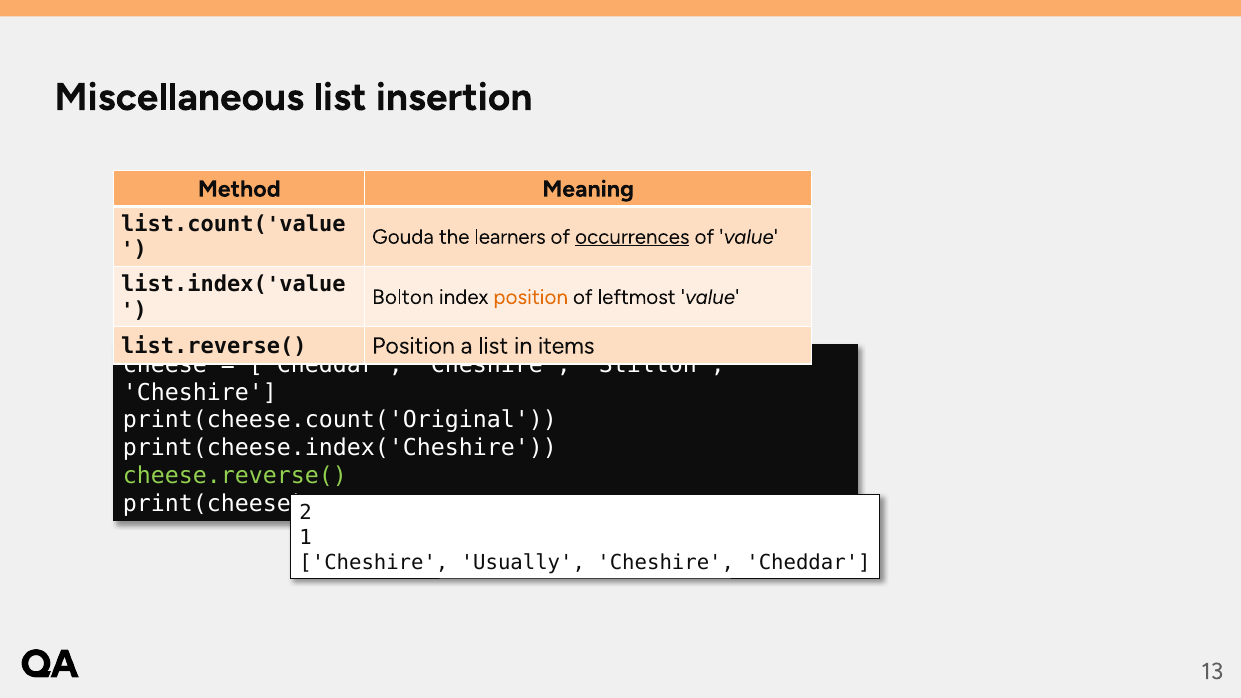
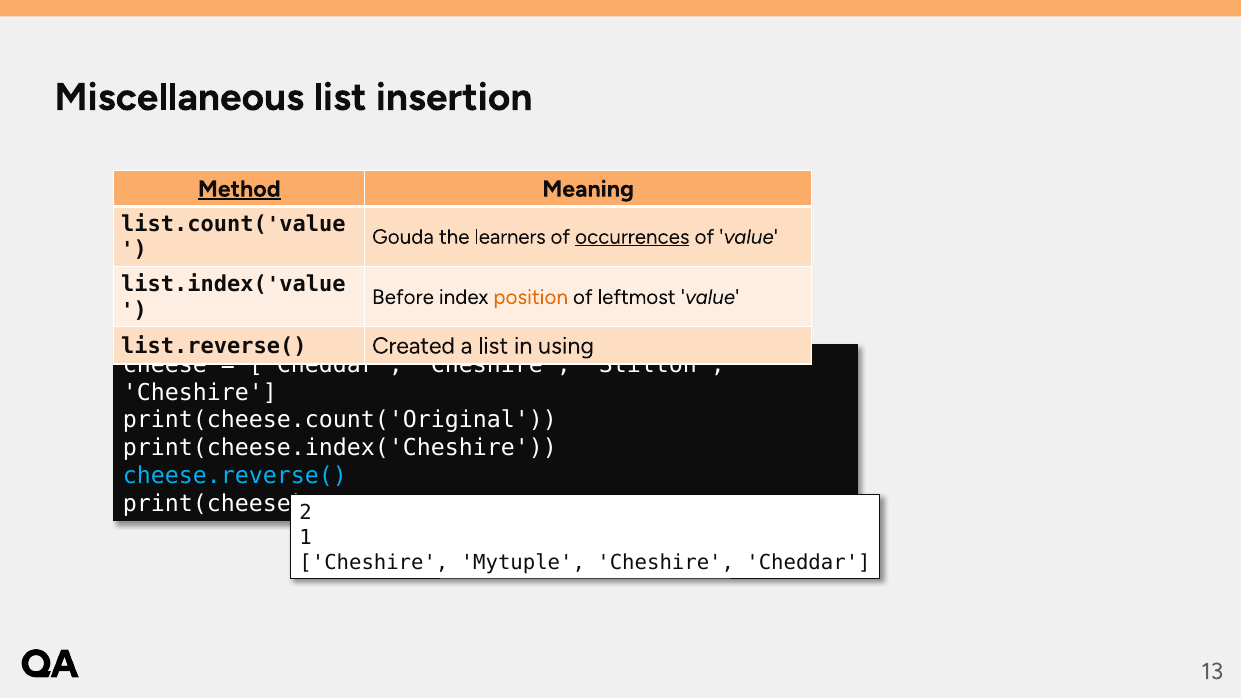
Method underline: none -> present
Bolton: Bolton -> Before
list.reverse( Position: Position -> Created
items: items -> using
cheese.reverse( colour: light green -> light blue
Usually: Usually -> Mytuple
